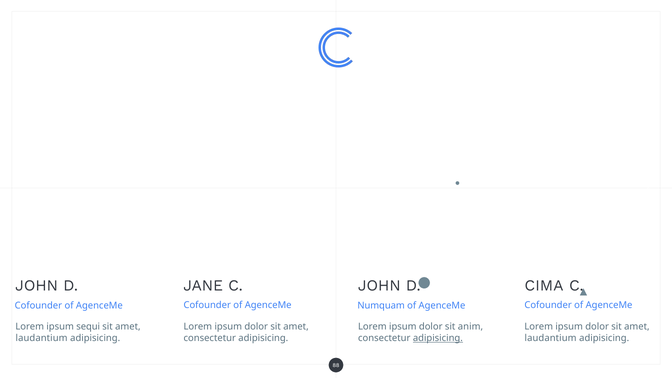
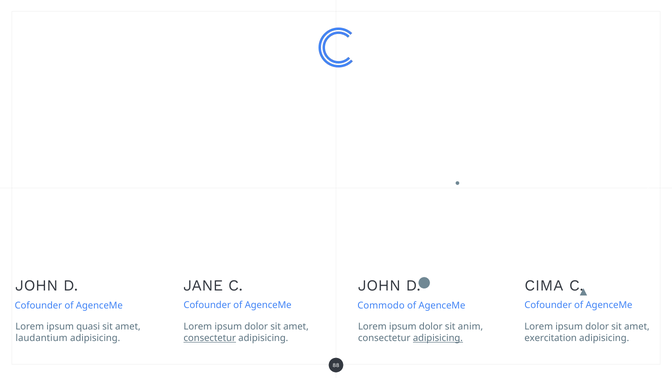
Numquam: Numquam -> Commodo
sequi: sequi -> quasi
consectetur at (210, 338) underline: none -> present
laudantium at (551, 338): laudantium -> exercitation
